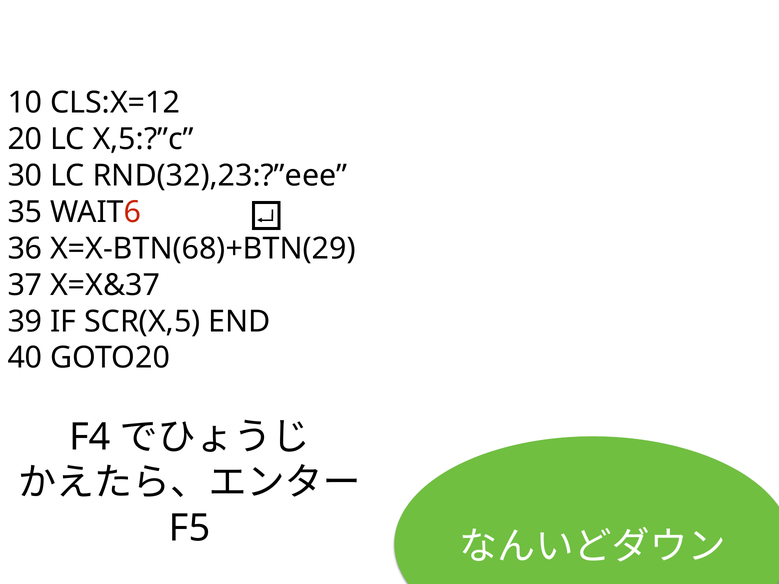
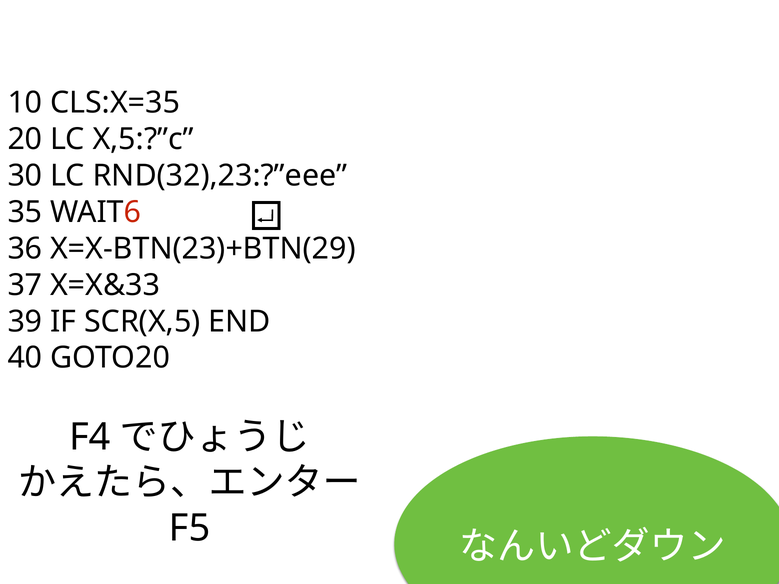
CLS:X=12: CLS:X=12 -> CLS:X=35
X=X-BTN(68)+BTN(29: X=X-BTN(68)+BTN(29 -> X=X-BTN(23)+BTN(29
X=X&37: X=X&37 -> X=X&33
